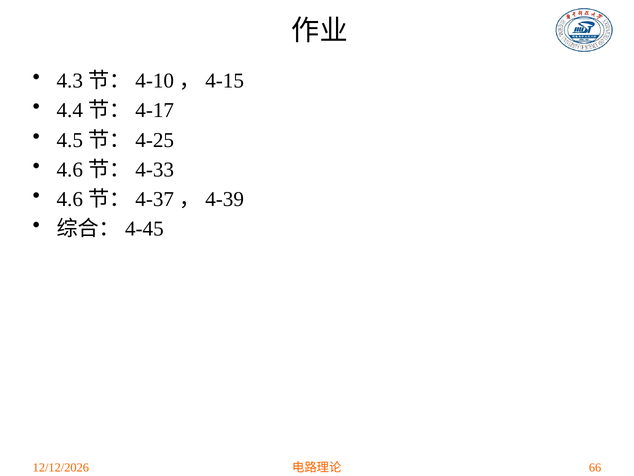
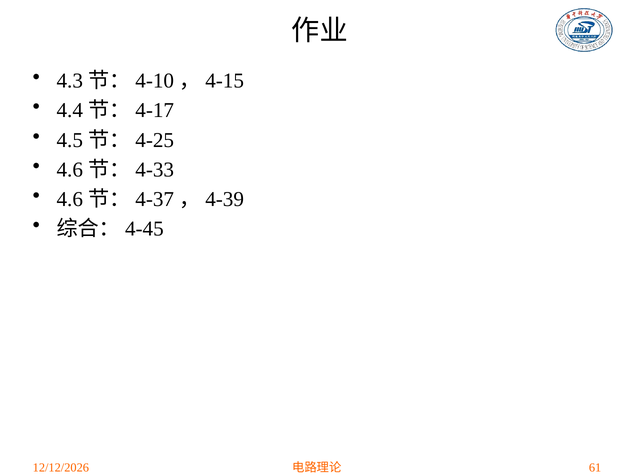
66: 66 -> 61
